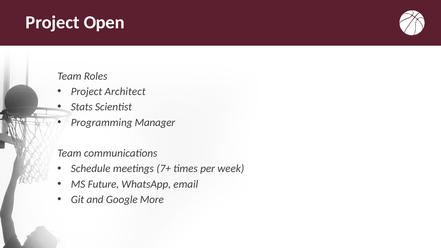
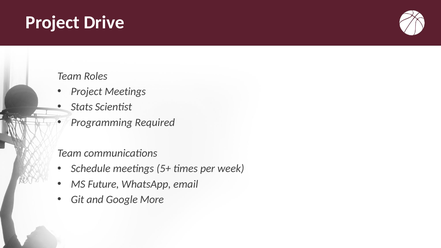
Open: Open -> Drive
Project Architect: Architect -> Meetings
Manager: Manager -> Required
7+: 7+ -> 5+
